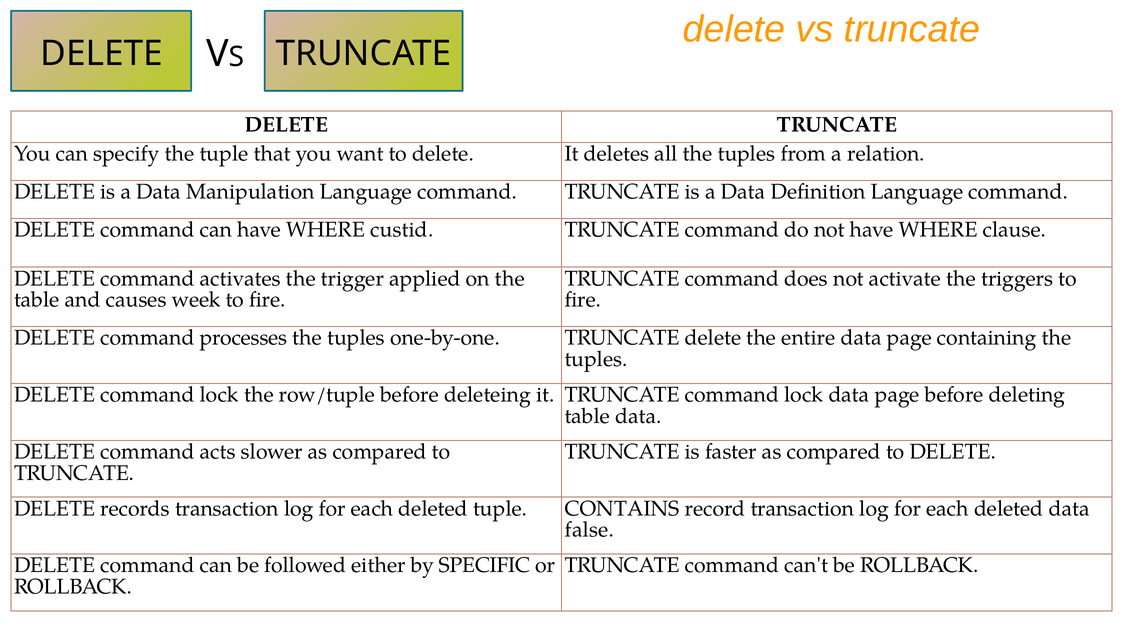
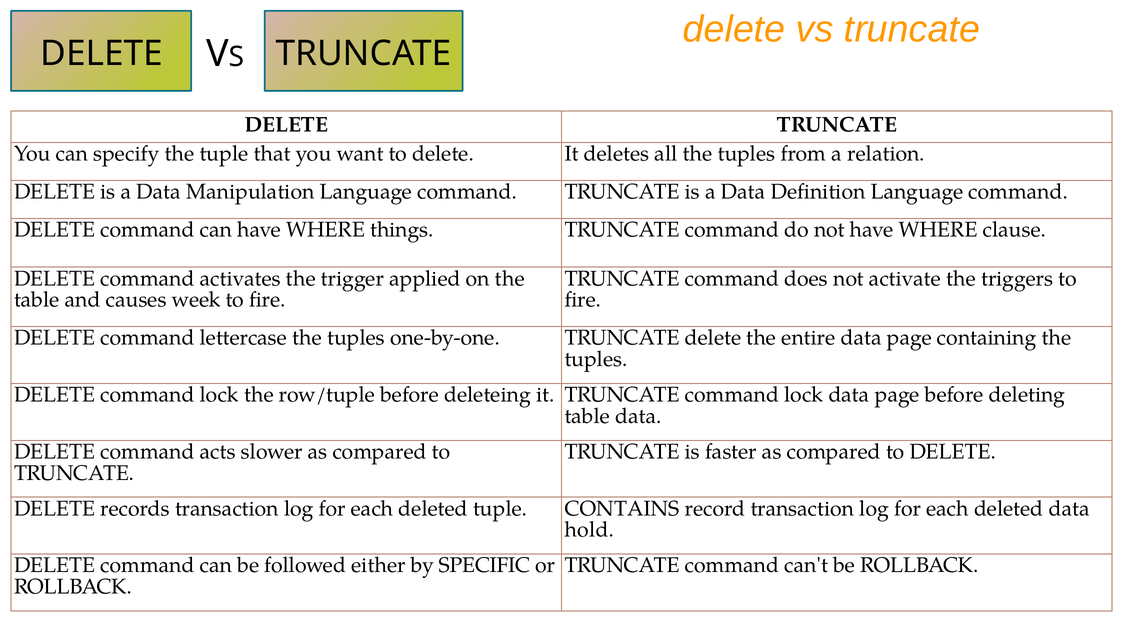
custid: custid -> things
processes: processes -> lettercase
false: false -> hold
